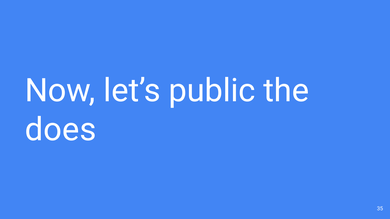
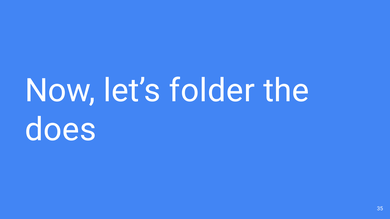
public: public -> folder
